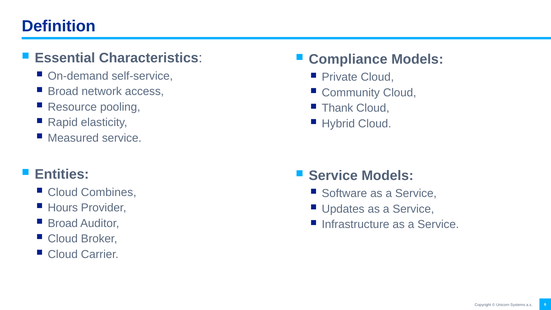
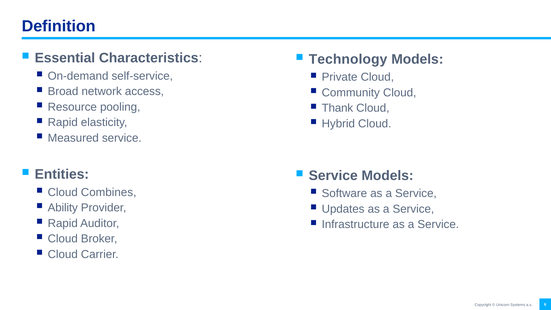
Compliance: Compliance -> Technology
Hours: Hours -> Ability
Broad at (63, 223): Broad -> Rapid
